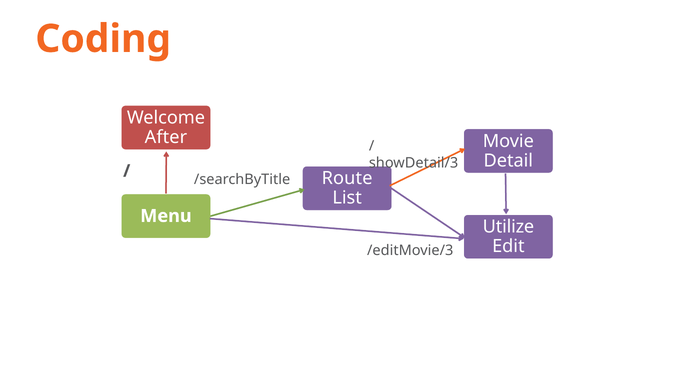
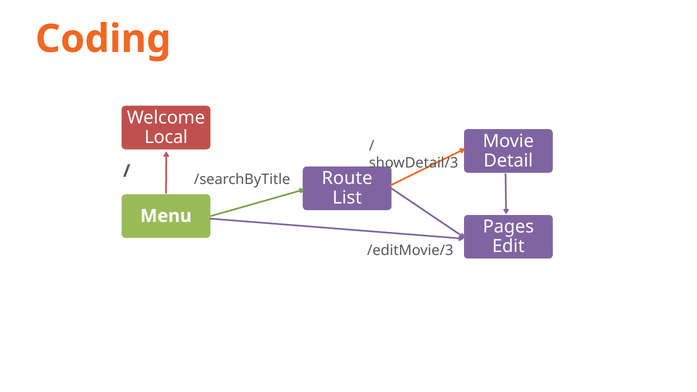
After: After -> Local
Utilize: Utilize -> Pages
